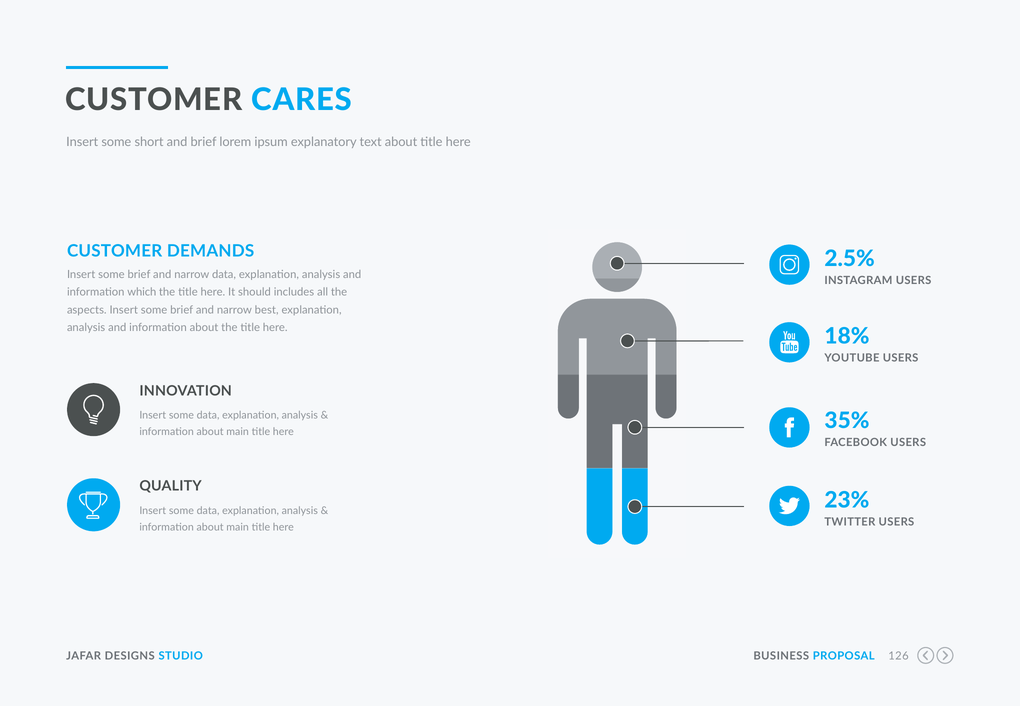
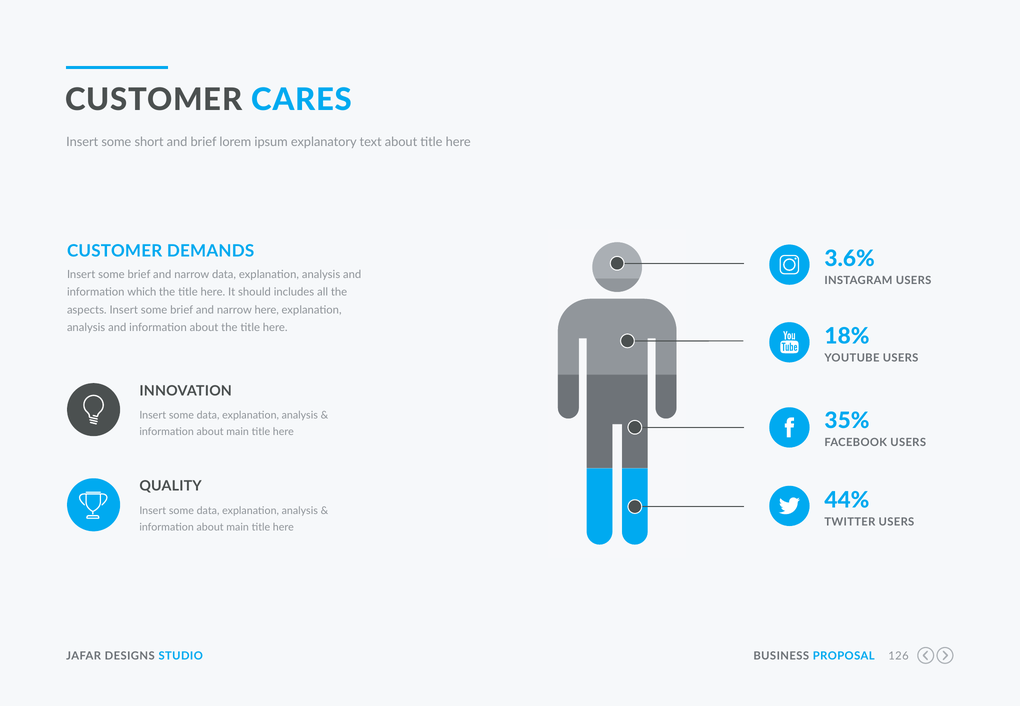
2.5%: 2.5% -> 3.6%
narrow best: best -> here
23%: 23% -> 44%
